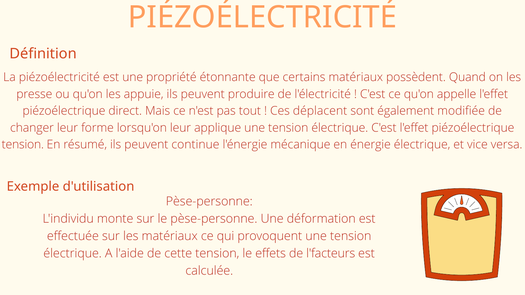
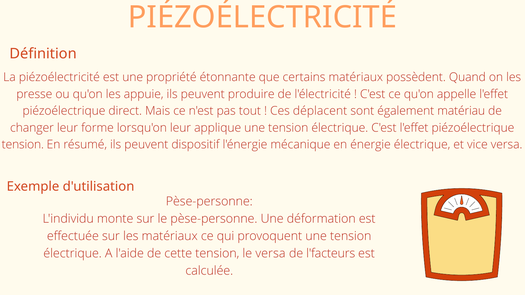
modifiée: modifiée -> matériau
continue: continue -> dispositif
le effets: effets -> versa
